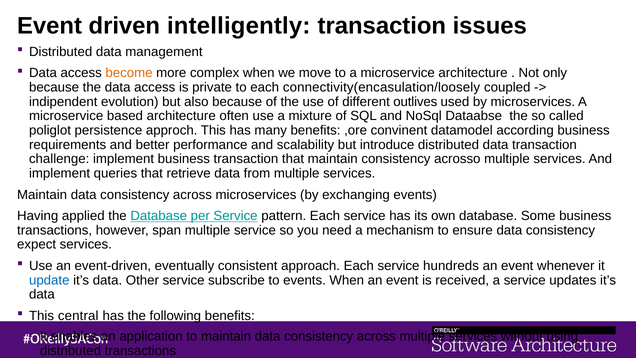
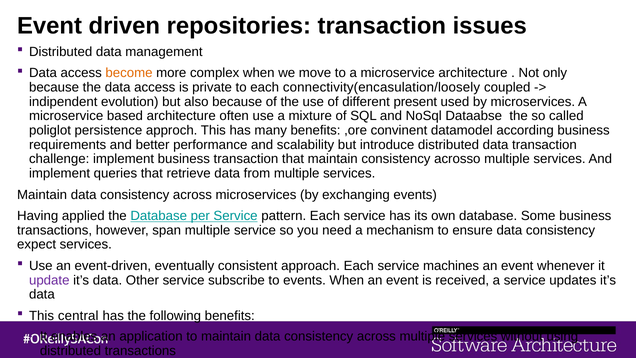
intelligently: intelligently -> repositories
outlives: outlives -> present
hundreds: hundreds -> machines
update colour: blue -> purple
